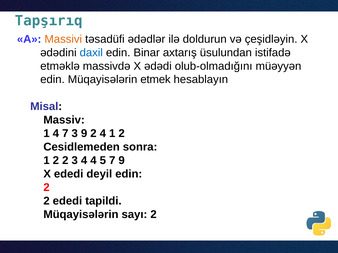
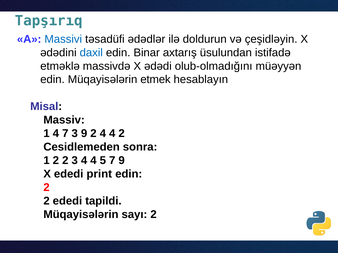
Massivi colour: orange -> blue
2 4 1: 1 -> 4
deyil: deyil -> print
